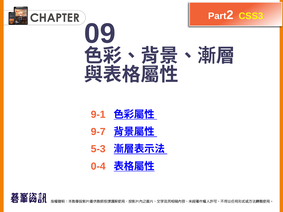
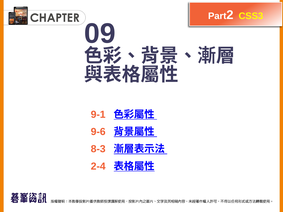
9-7: 9-7 -> 9-6
5-3: 5-3 -> 8-3
0-4: 0-4 -> 2-4
